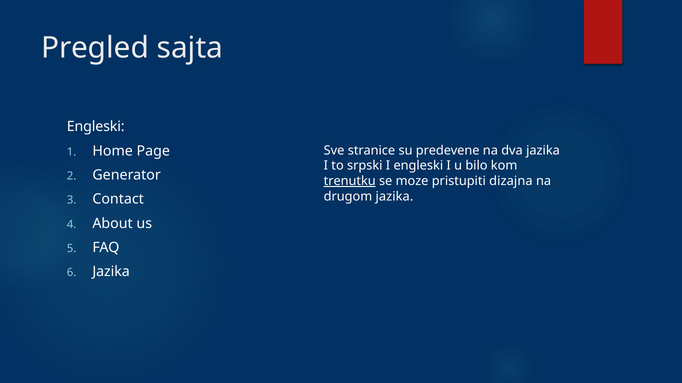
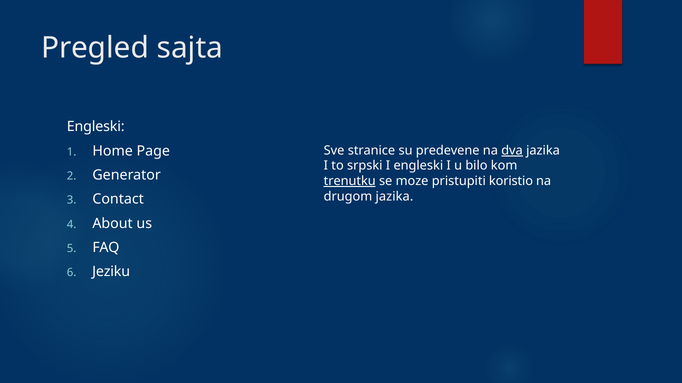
dva underline: none -> present
dizajna: dizajna -> koristio
Jazika at (111, 272): Jazika -> Jeziku
